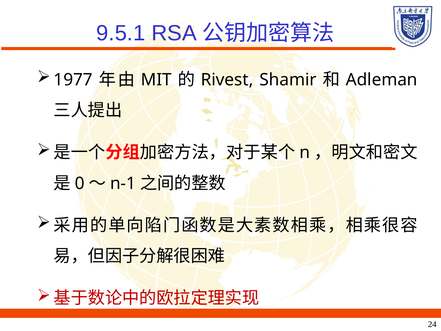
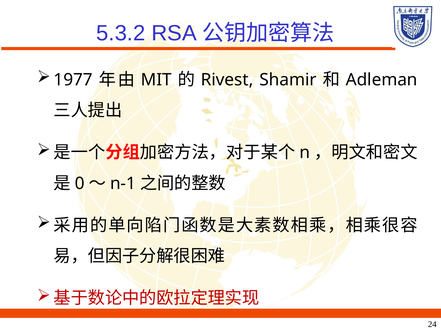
9.5.1: 9.5.1 -> 5.3.2
